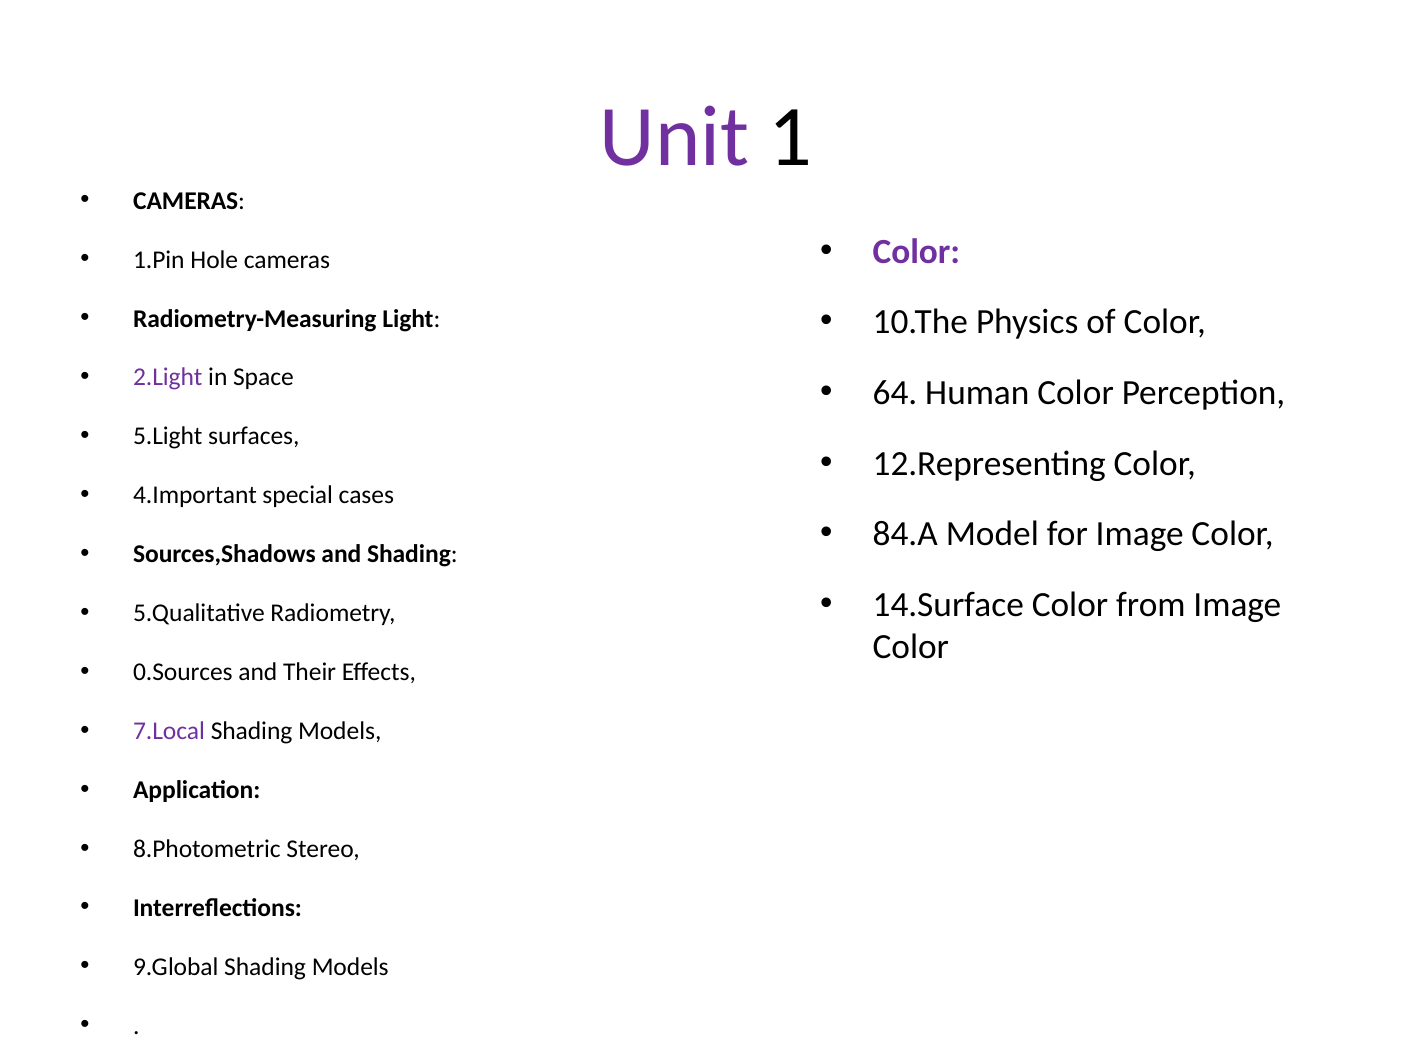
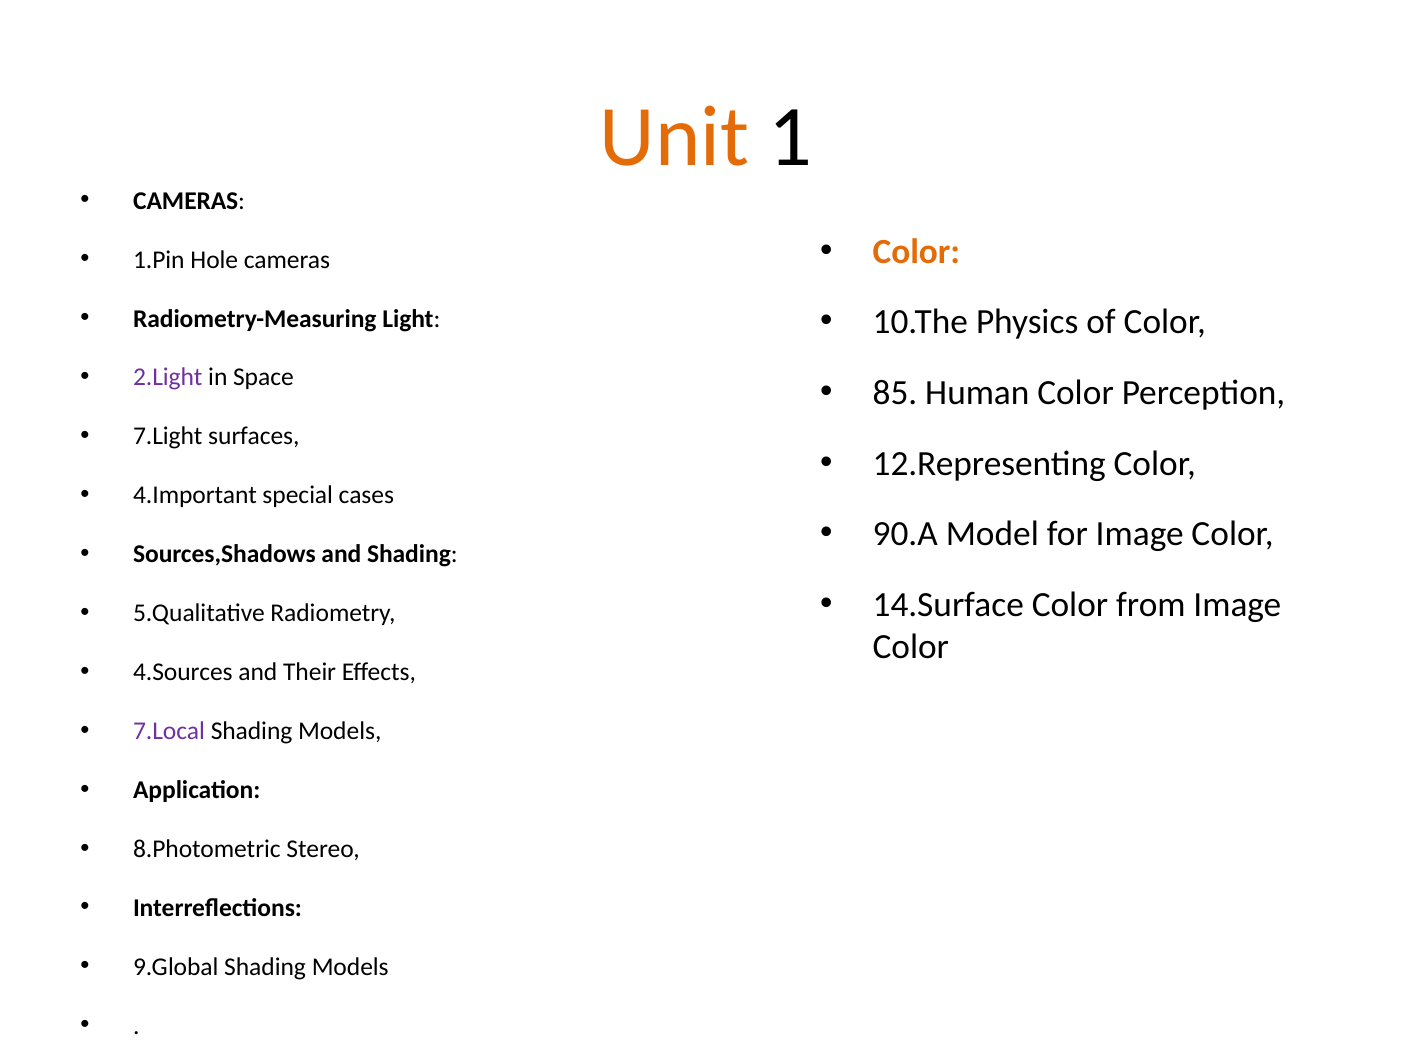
Unit colour: purple -> orange
Color at (916, 251) colour: purple -> orange
64: 64 -> 85
5.Light: 5.Light -> 7.Light
84.A: 84.A -> 90.A
0.Sources: 0.Sources -> 4.Sources
